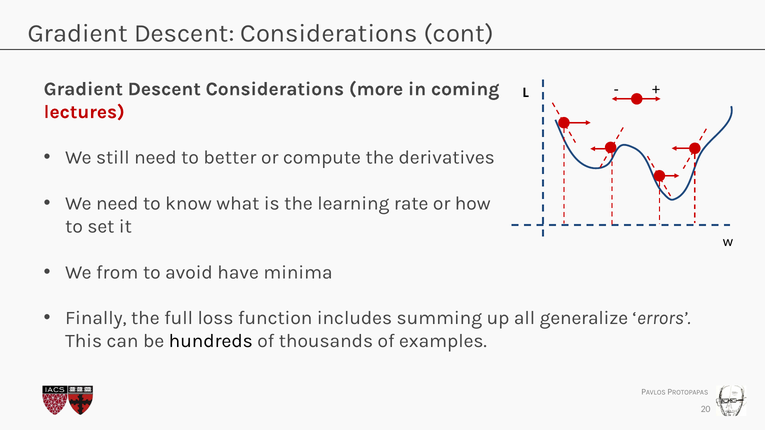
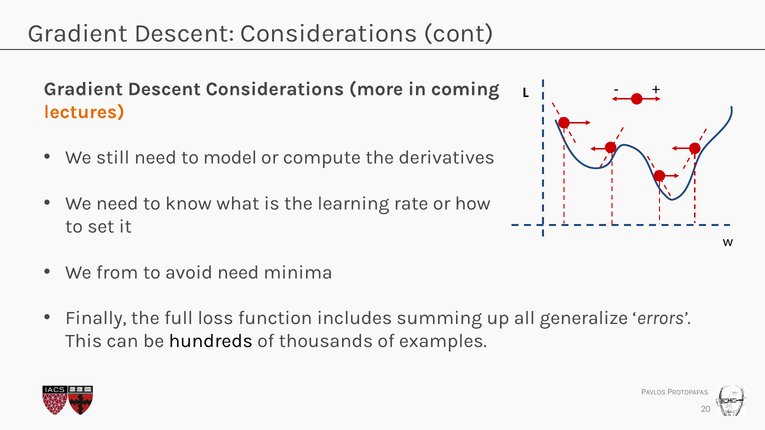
lectures colour: red -> orange
better: better -> model
avoid have: have -> need
